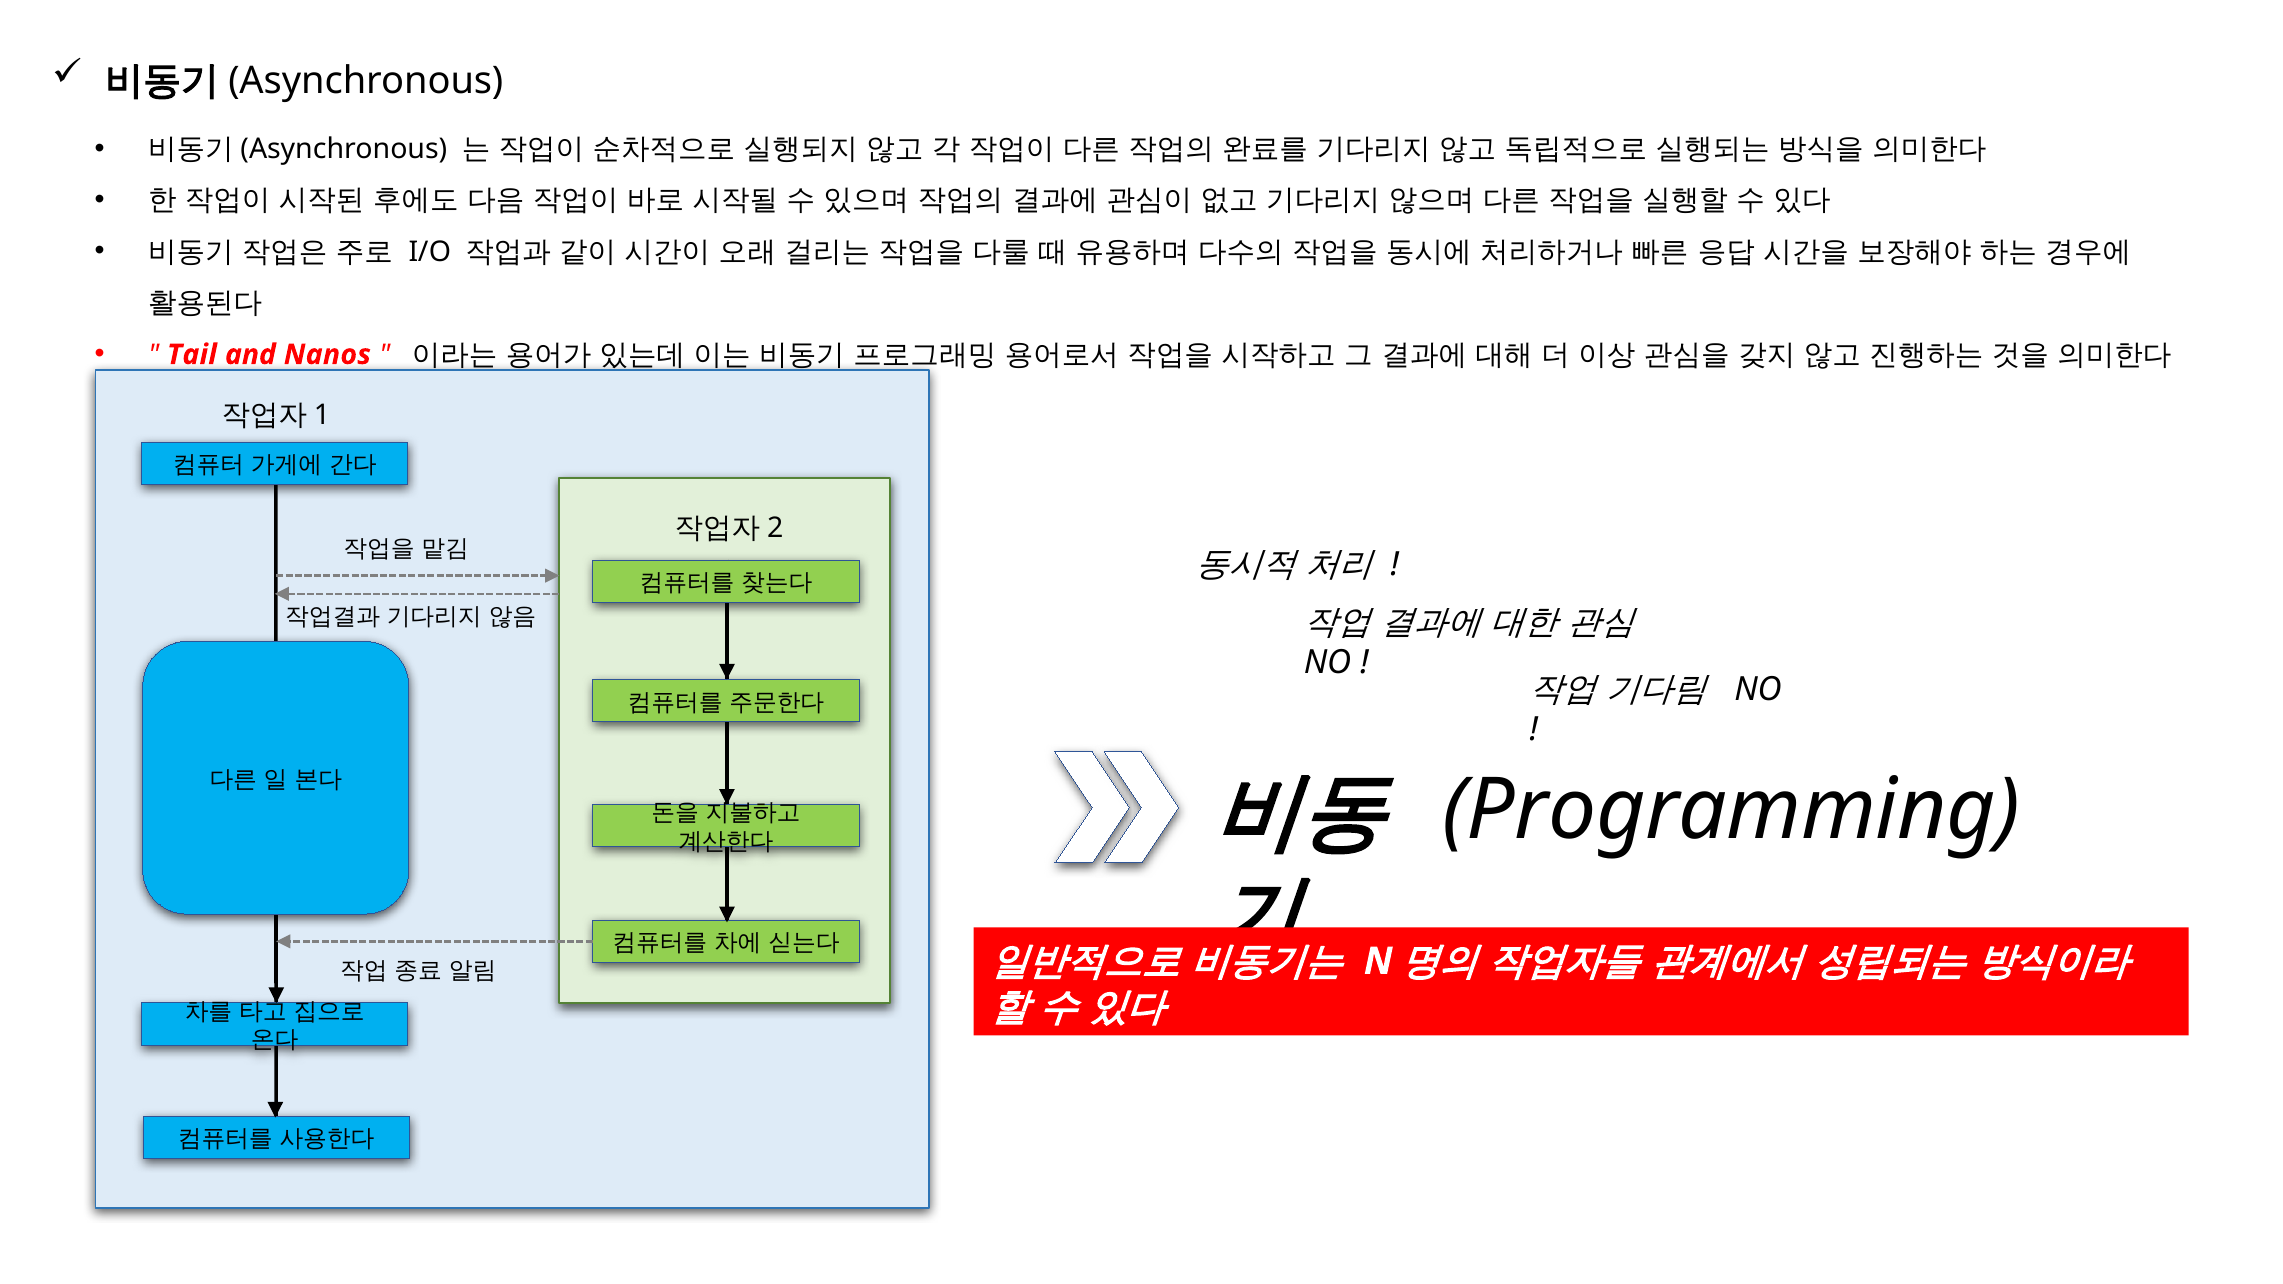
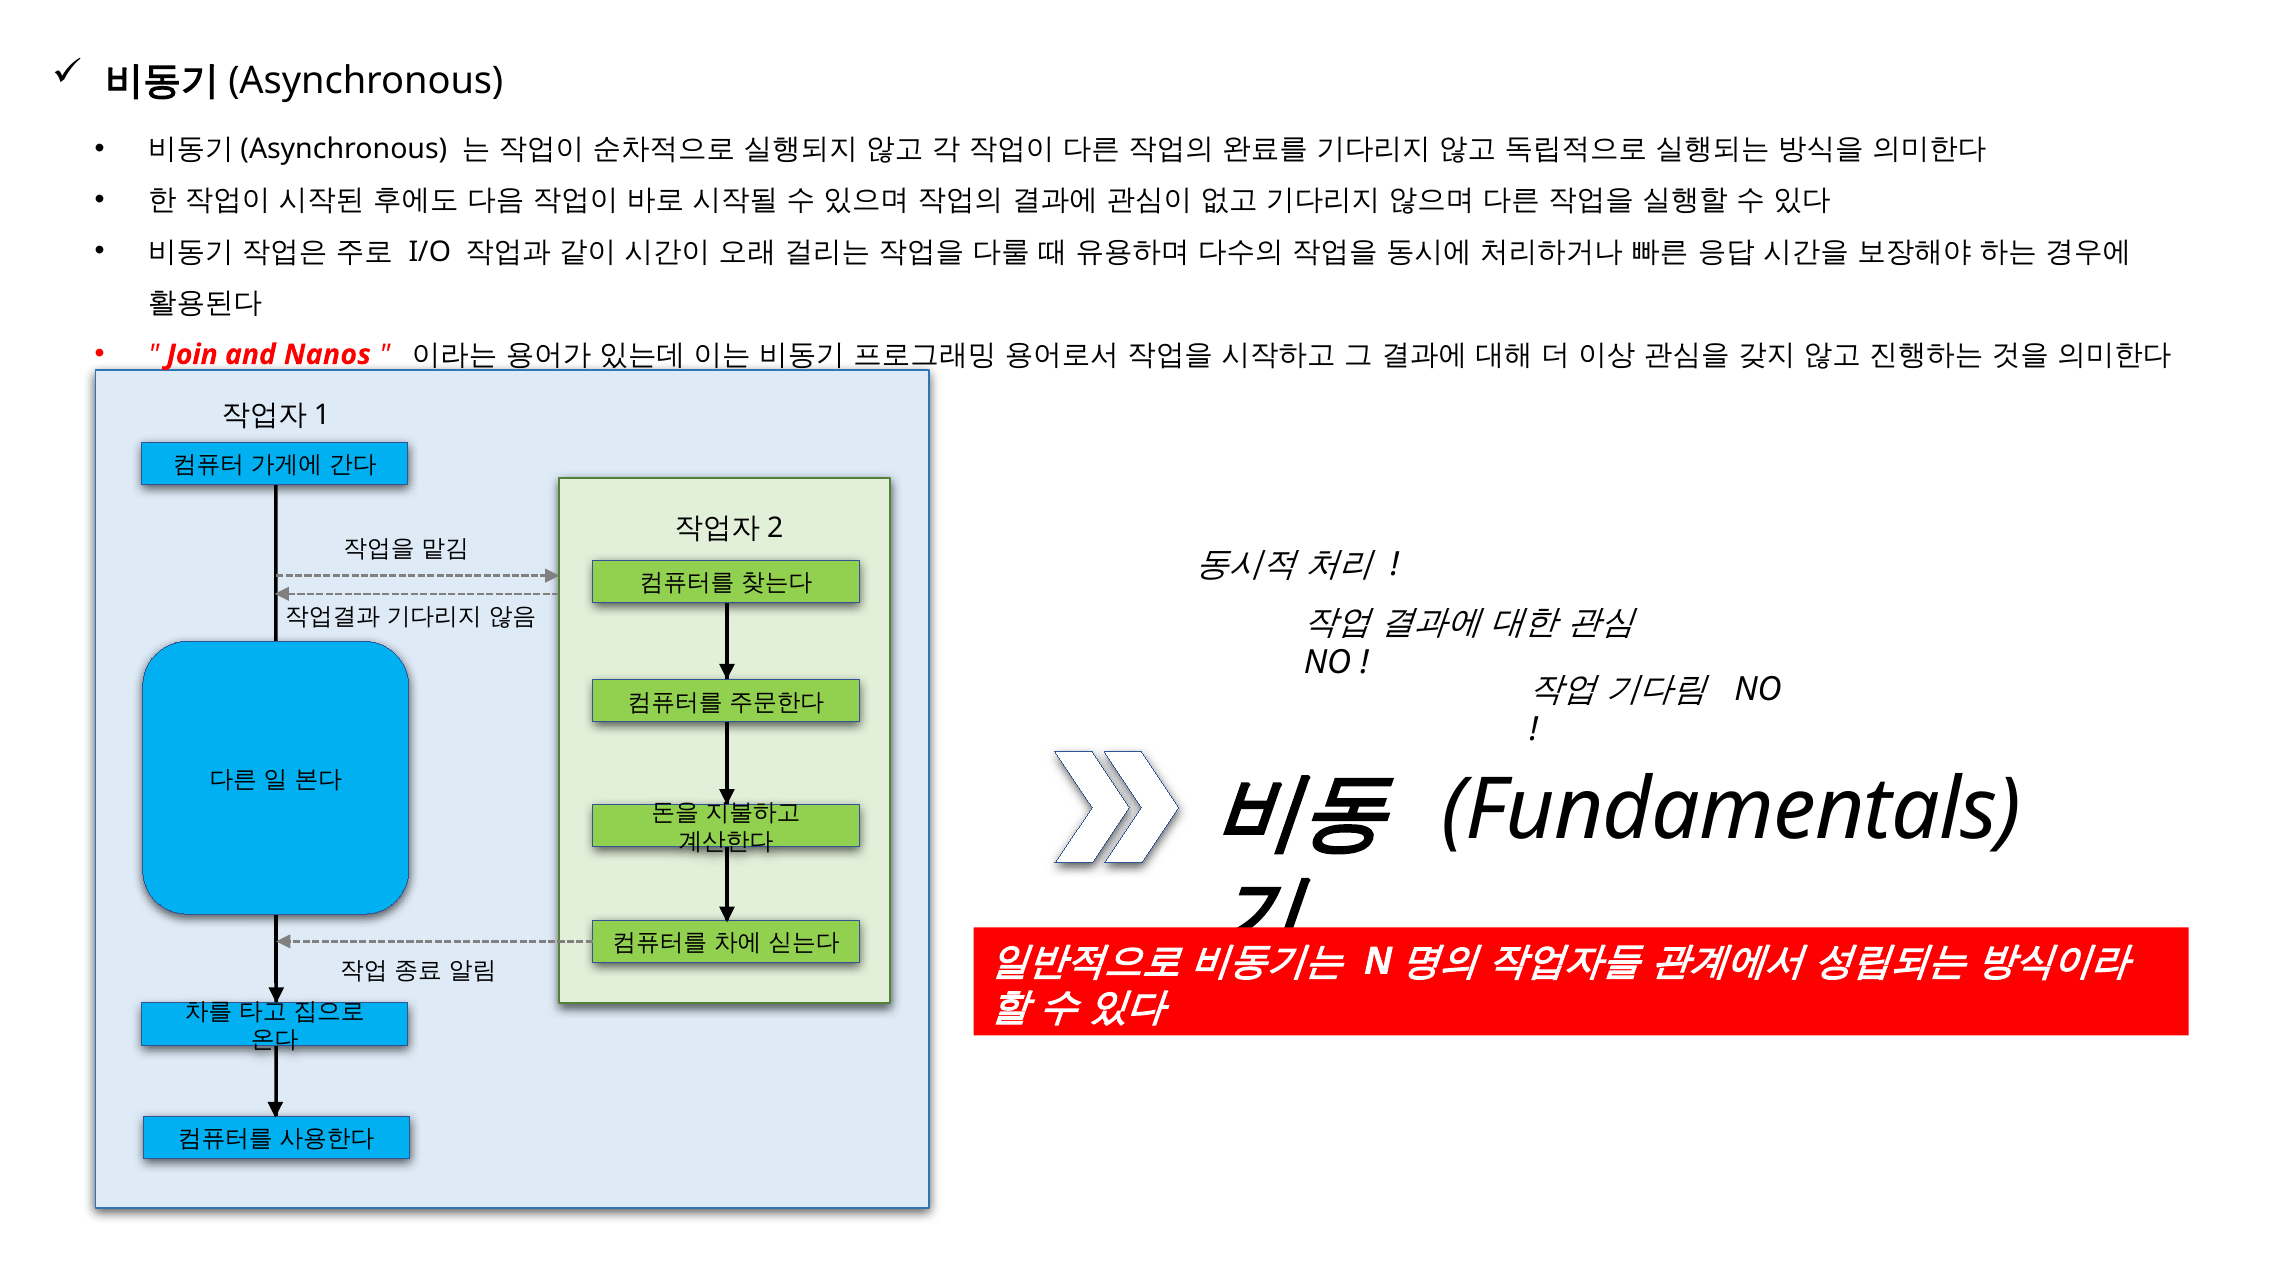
Tail: Tail -> Join
Programming: Programming -> Fundamentals
